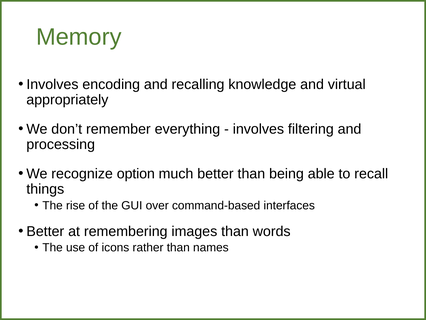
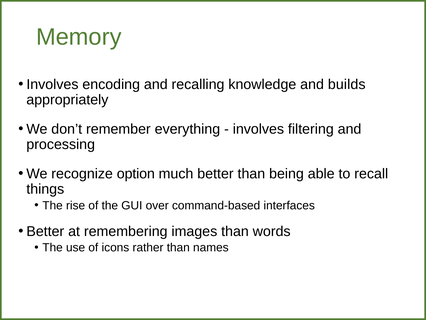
virtual: virtual -> builds
